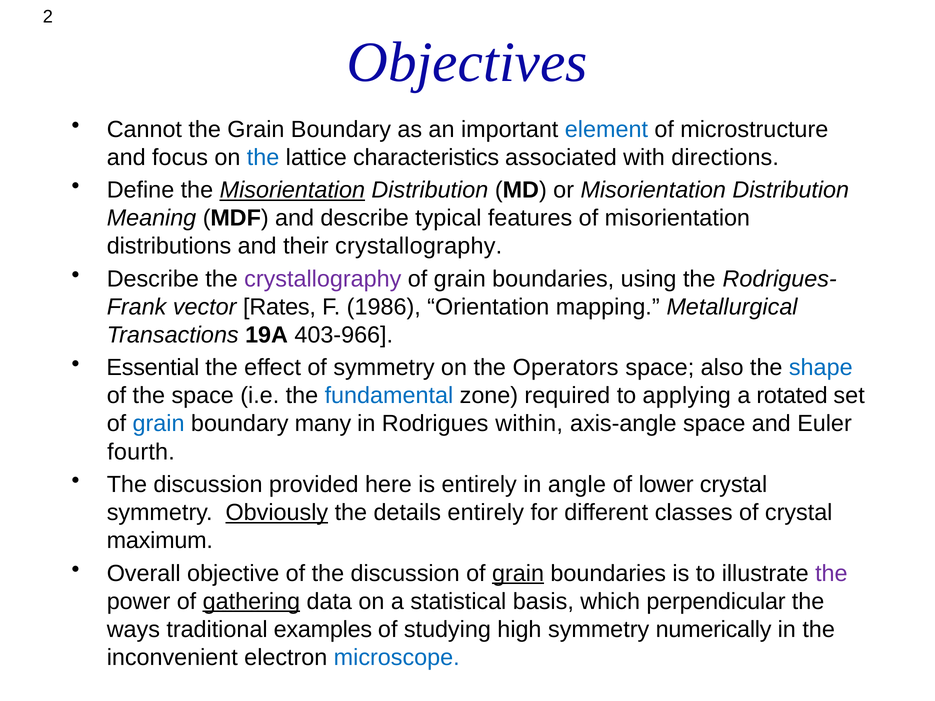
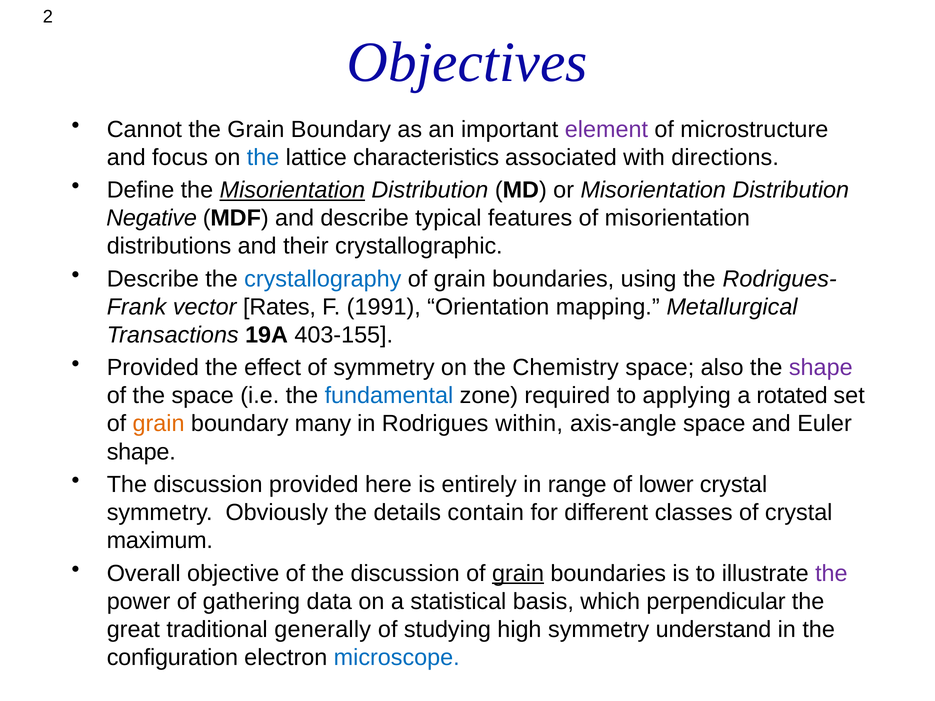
element colour: blue -> purple
Meaning: Meaning -> Negative
their crystallography: crystallography -> crystallographic
crystallography at (323, 279) colour: purple -> blue
1986: 1986 -> 1991
403-966: 403-966 -> 403-155
Essential at (153, 368): Essential -> Provided
Operators: Operators -> Chemistry
shape at (821, 368) colour: blue -> purple
grain at (159, 424) colour: blue -> orange
fourth at (141, 452): fourth -> shape
angle: angle -> range
Obviously underline: present -> none
details entirely: entirely -> contain
gathering underline: present -> none
ways: ways -> great
examples: examples -> generally
numerically: numerically -> understand
inconvenient: inconvenient -> configuration
